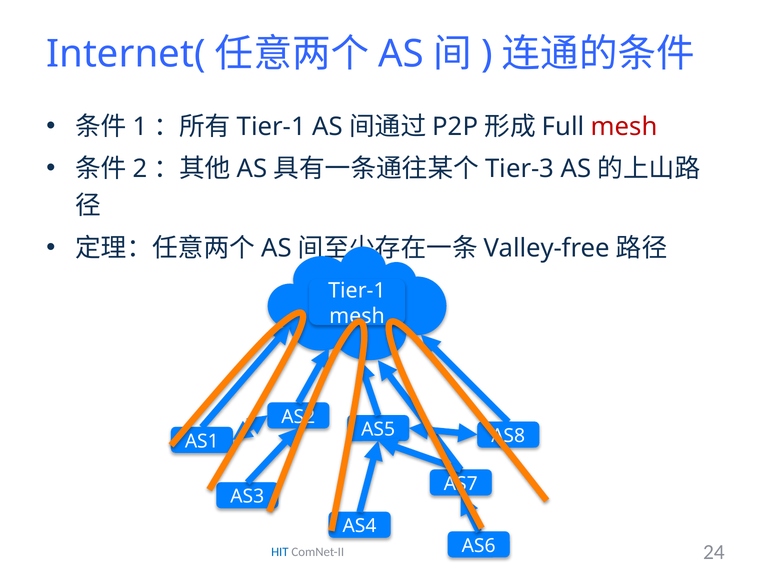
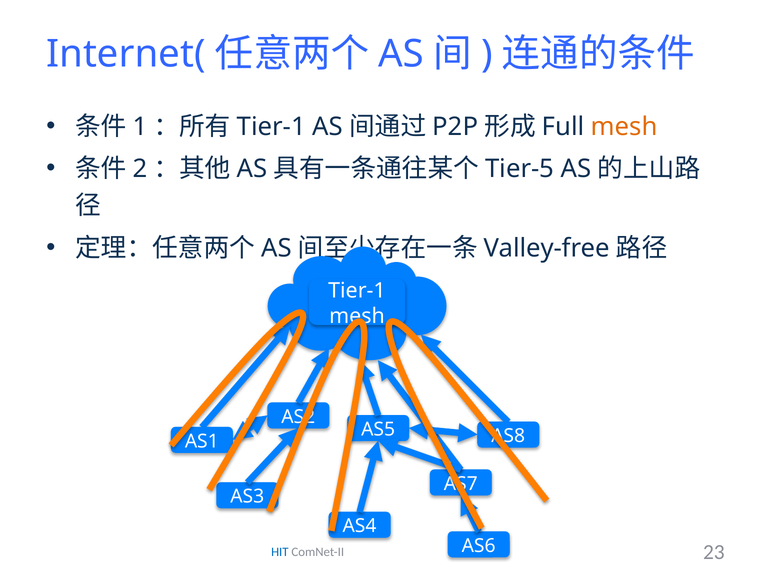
mesh at (624, 127) colour: red -> orange
Tier-3: Tier-3 -> Tier-5
24: 24 -> 23
